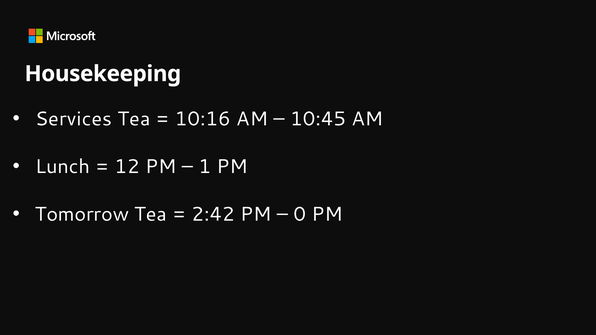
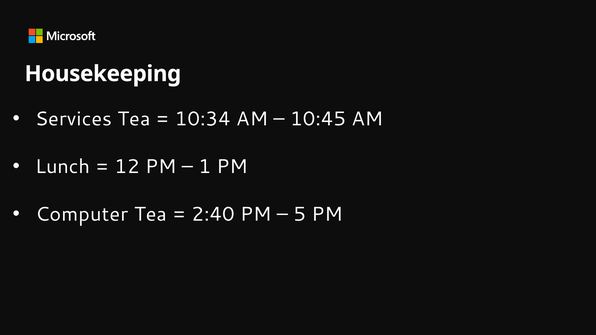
10:16: 10:16 -> 10:34
Tomorrow: Tomorrow -> Computer
2:42: 2:42 -> 2:40
0: 0 -> 5
